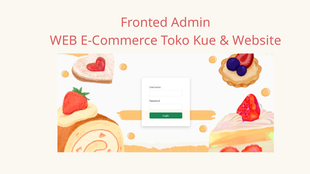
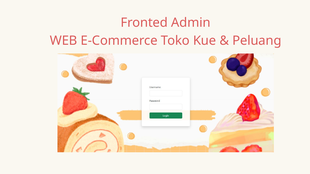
Website: Website -> Peluang
